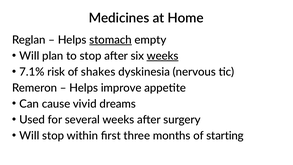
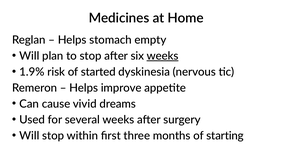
stomach underline: present -> none
7.1%: 7.1% -> 1.9%
shakes: shakes -> started
